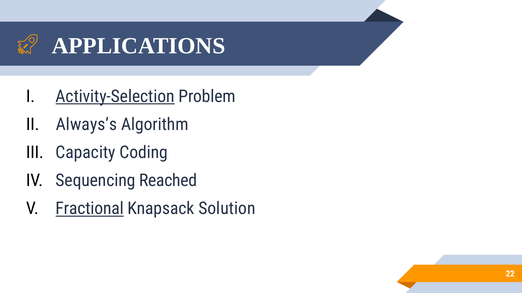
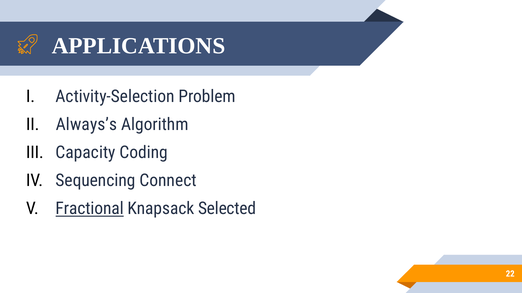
Activity-Selection underline: present -> none
Reached: Reached -> Connect
Solution: Solution -> Selected
